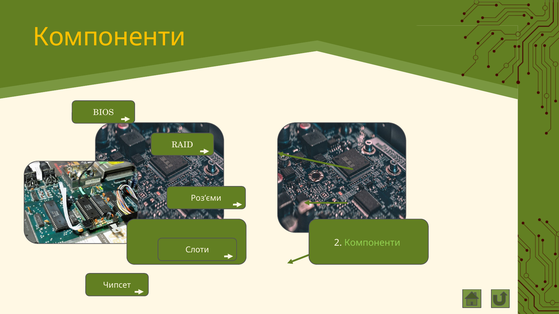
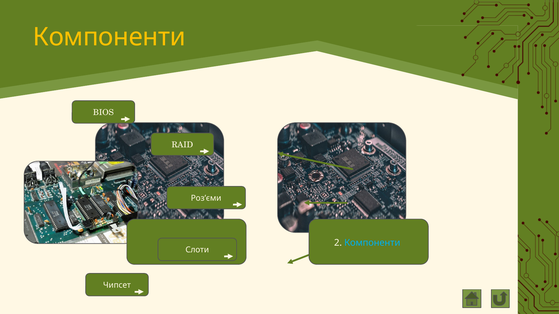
Компоненти at (372, 243) colour: light green -> light blue
